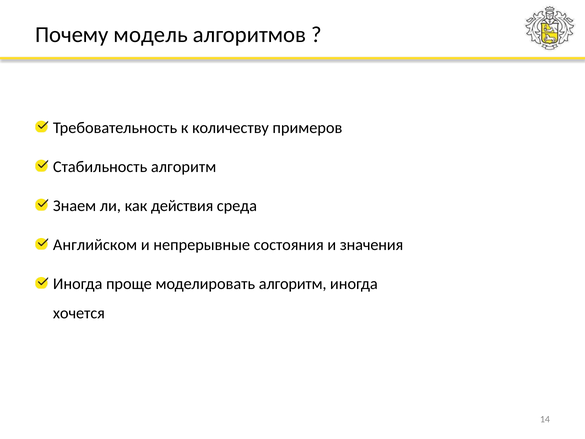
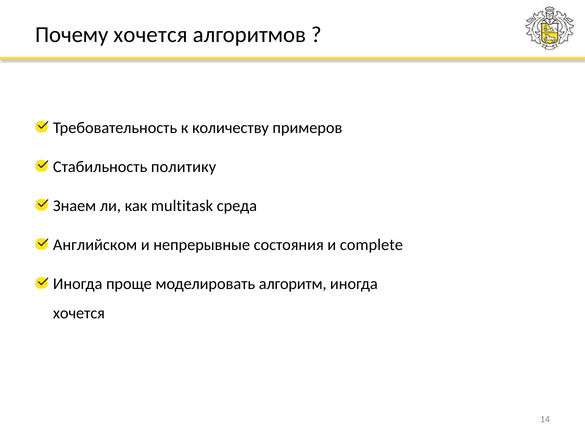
Почему модель: модель -> хочется
Стабильность алгоритм: алгоритм -> политику
действия: действия -> multitask
значения: значения -> complete
